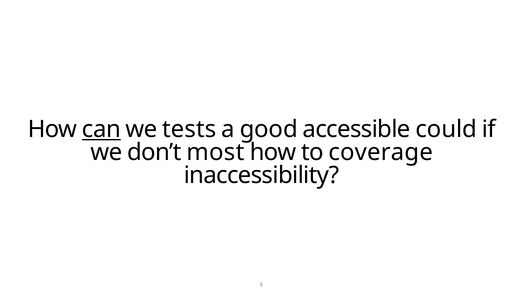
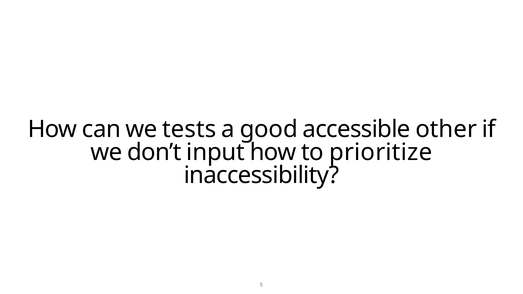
can underline: present -> none
could: could -> other
most: most -> input
coverage: coverage -> prioritize
